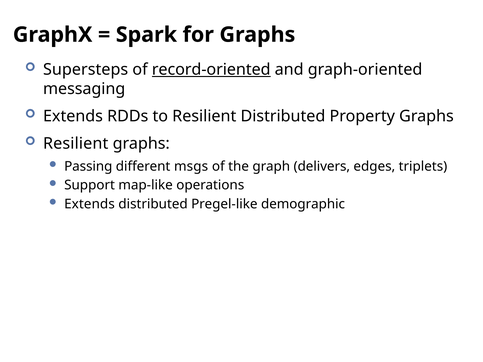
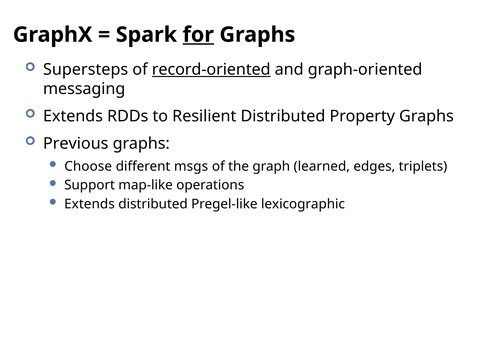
for underline: none -> present
Resilient at (76, 144): Resilient -> Previous
Passing: Passing -> Choose
delivers: delivers -> learned
demographic: demographic -> lexicographic
